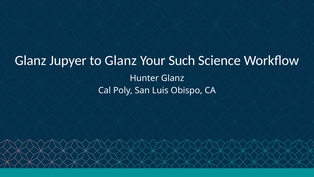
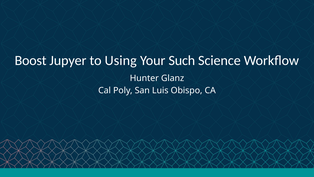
Glanz at (31, 60): Glanz -> Boost
to Glanz: Glanz -> Using
